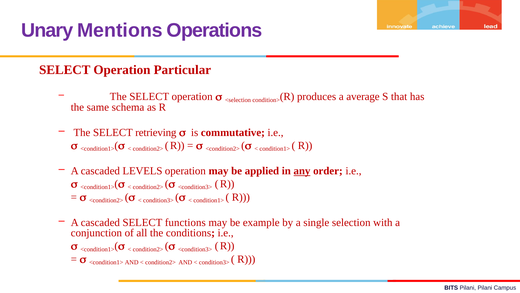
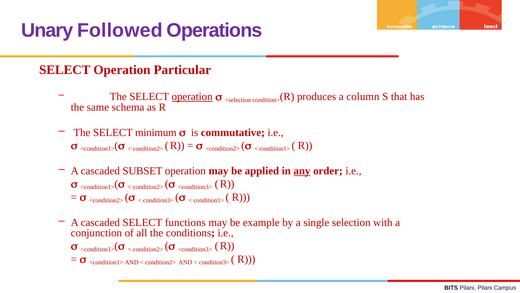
Mentions: Mentions -> Followed
operation at (192, 97) underline: none -> present
average: average -> column
retrieving: retrieving -> minimum
LEVELS: LEVELS -> SUBSET
